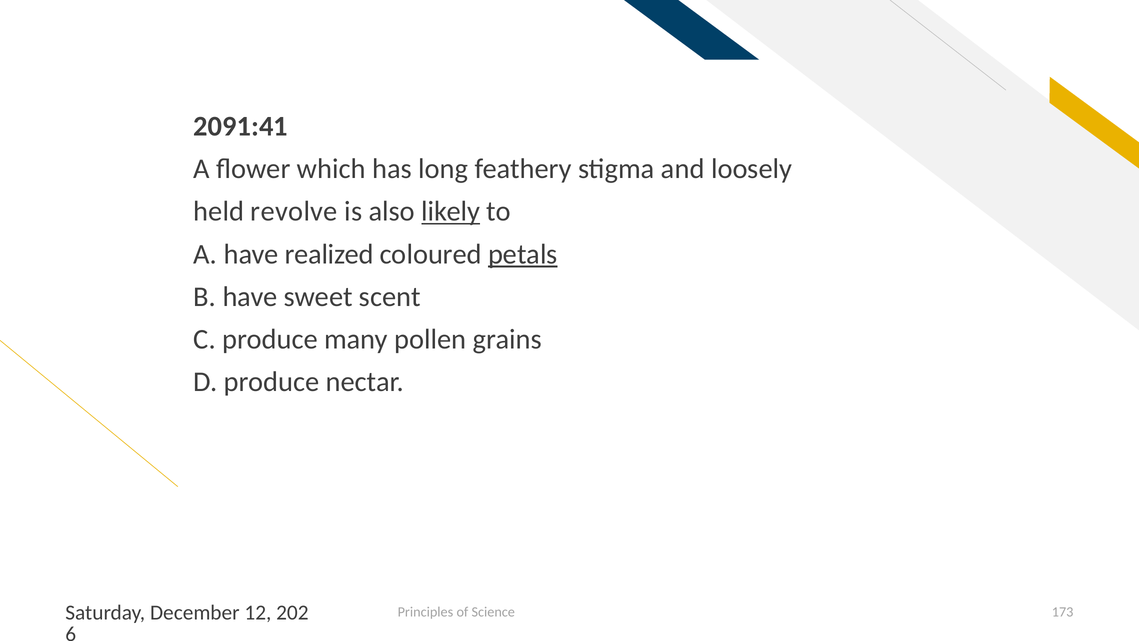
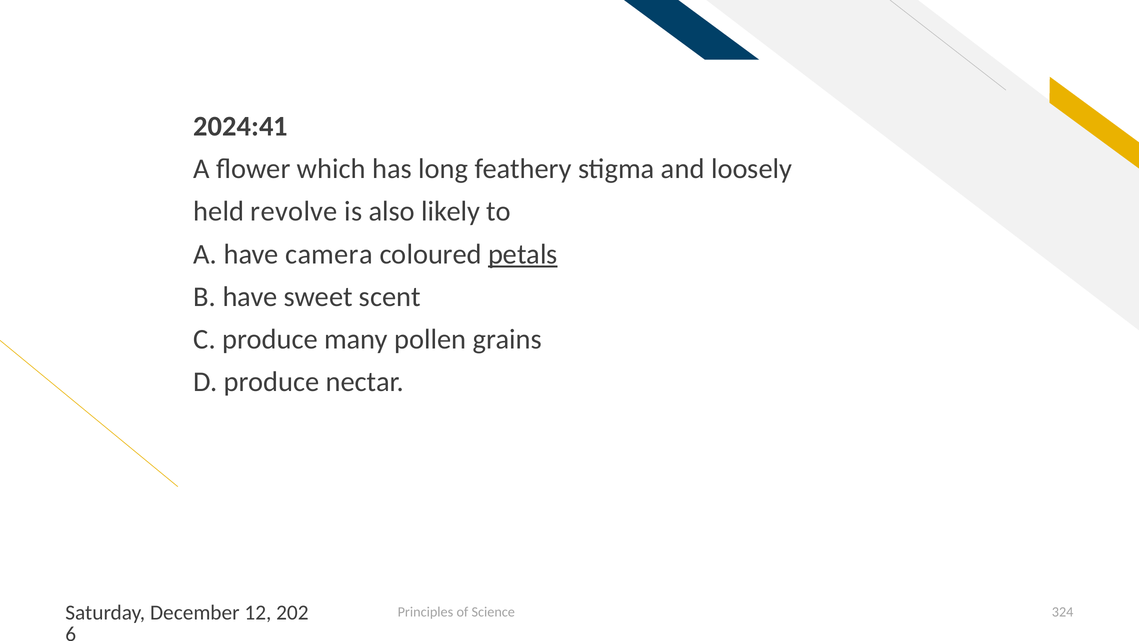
2091:41: 2091:41 -> 2024:41
likely underline: present -> none
realized: realized -> camera
173: 173 -> 324
